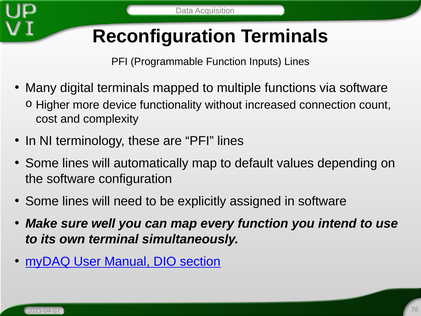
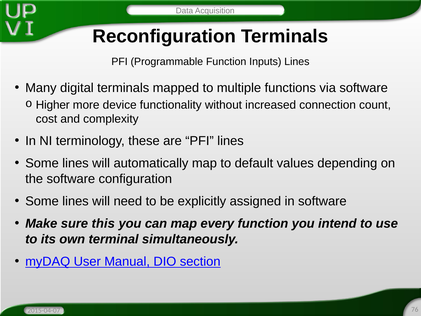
well: well -> this
